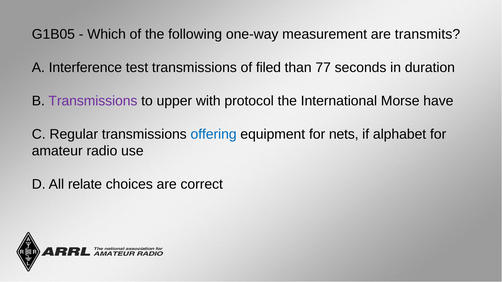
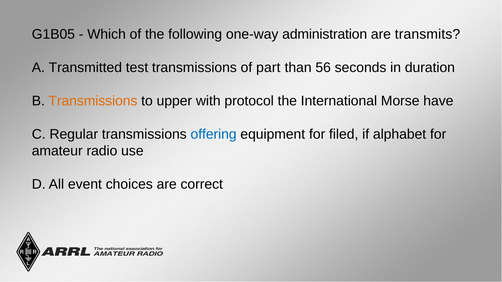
measurement: measurement -> administration
Interference: Interference -> Transmitted
filed: filed -> part
77: 77 -> 56
Transmissions at (93, 101) colour: purple -> orange
nets: nets -> filed
relate: relate -> event
